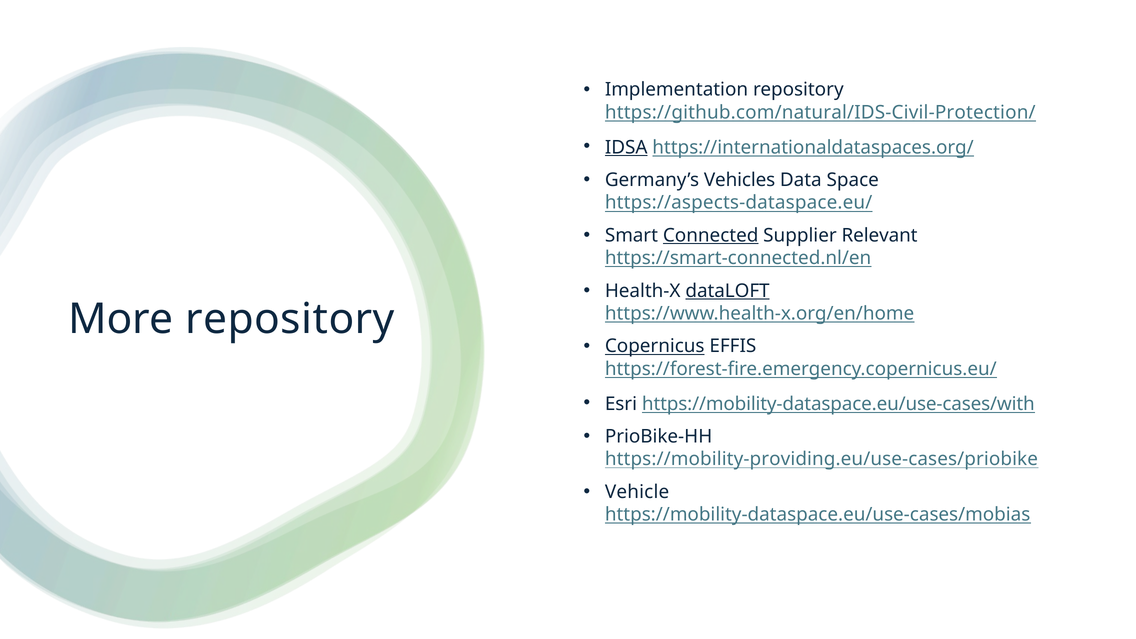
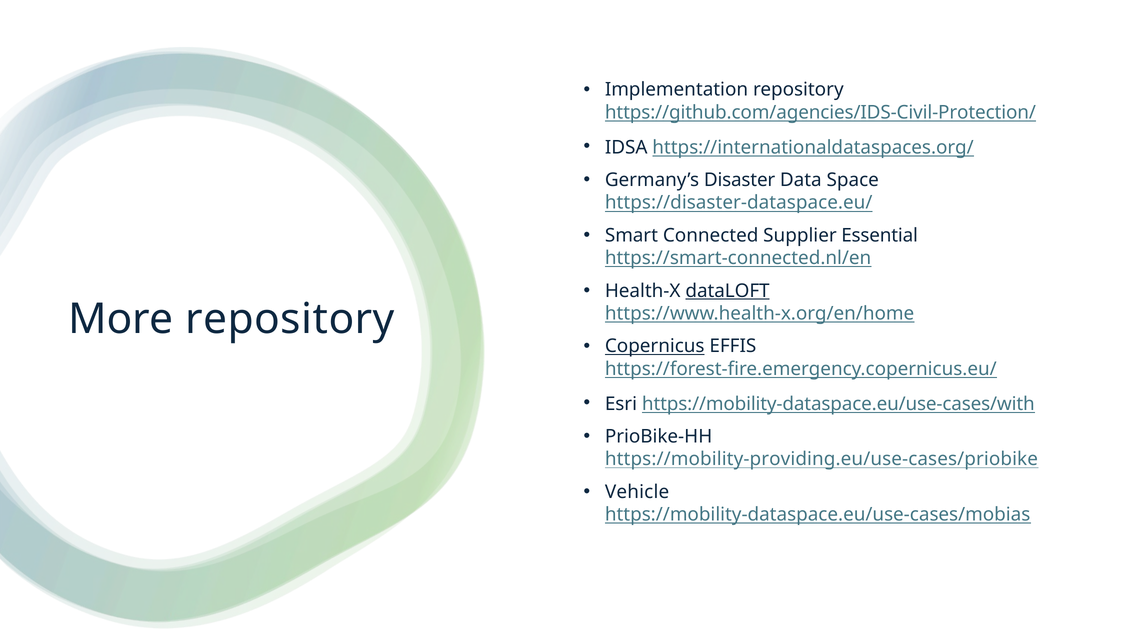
https://github.com/natural/IDS-Civil-Protection/: https://github.com/natural/IDS-Civil-Protection/ -> https://github.com/agencies/IDS-Civil-Protection/
IDSA underline: present -> none
Vehicles: Vehicles -> Disaster
https://aspects-dataspace.eu/: https://aspects-dataspace.eu/ -> https://disaster-dataspace.eu/
Connected underline: present -> none
Relevant: Relevant -> Essential
